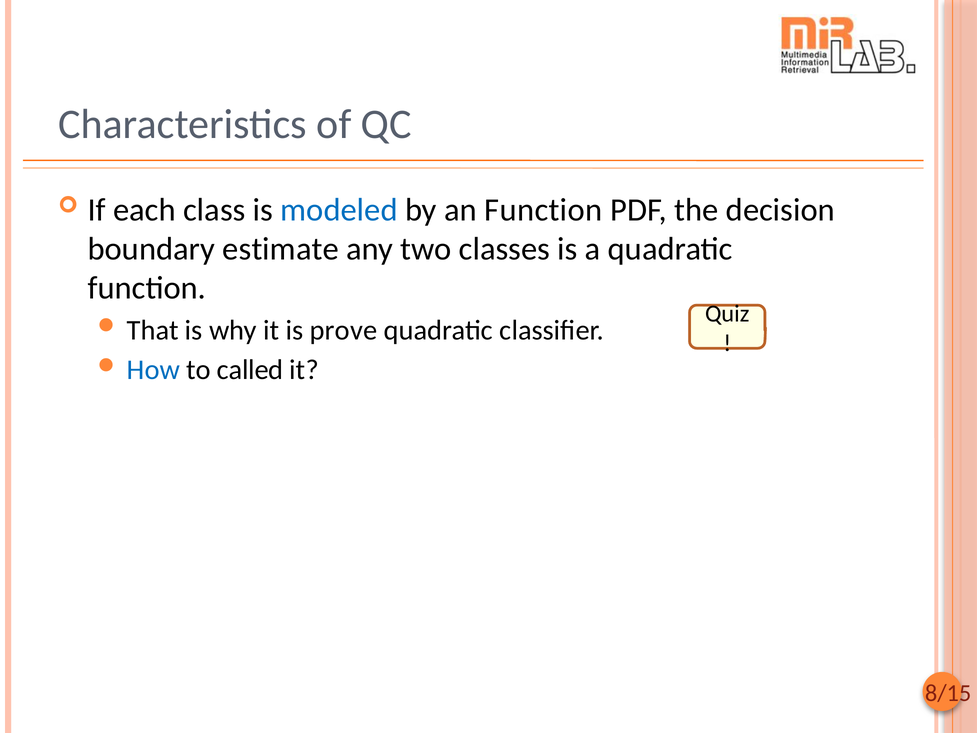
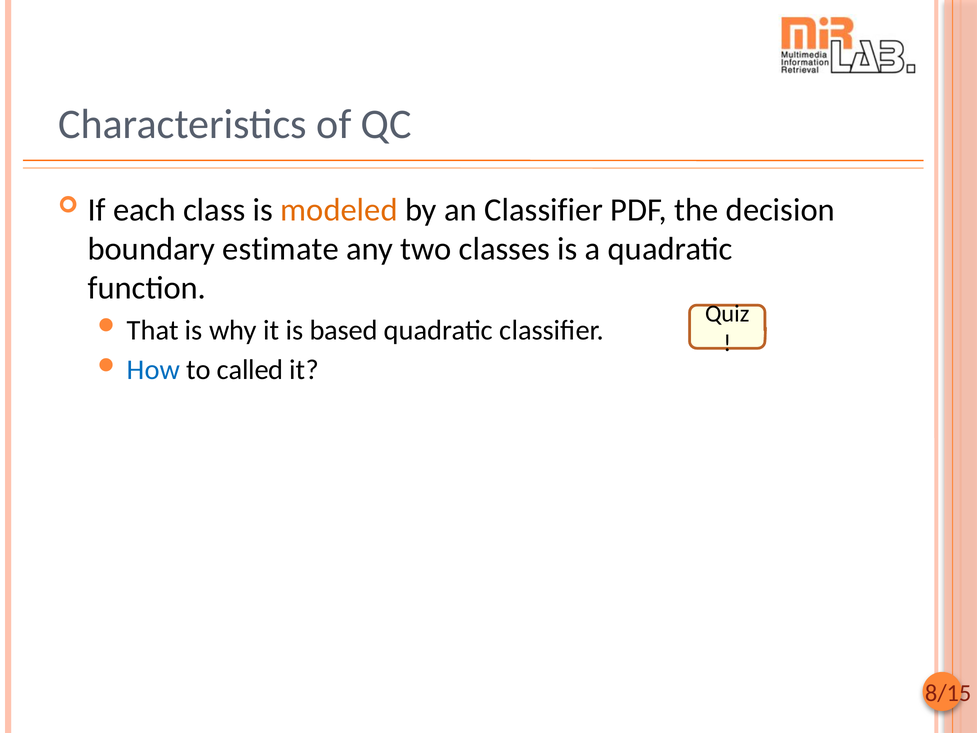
modeled colour: blue -> orange
an Function: Function -> Classifier
prove: prove -> based
